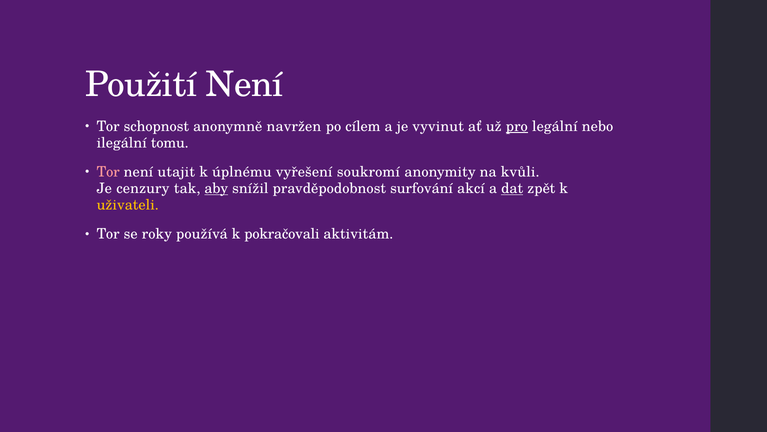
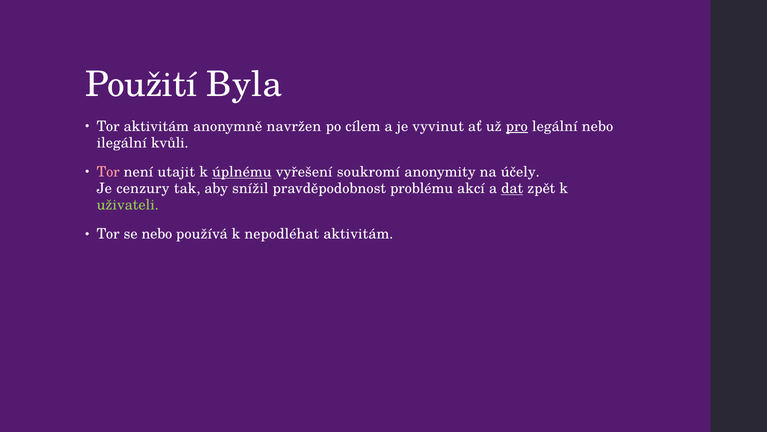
Použití Není: Není -> Byla
Tor schopnost: schopnost -> aktivitám
tomu: tomu -> kvůli
úplnému underline: none -> present
kvůli: kvůli -> účely
aby underline: present -> none
surfování: surfování -> problému
uživateli colour: yellow -> light green
se roky: roky -> nebo
pokračovali: pokračovali -> nepodléhat
